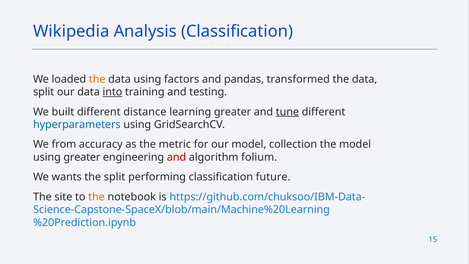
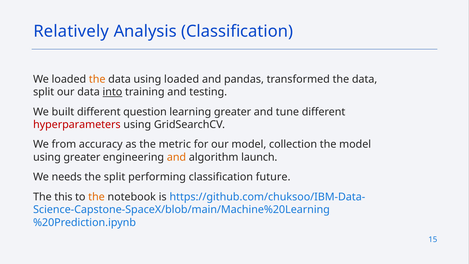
Wikipedia: Wikipedia -> Relatively
using factors: factors -> loaded
distance: distance -> question
tune underline: present -> none
hyperparameters colour: blue -> red
and at (176, 157) colour: red -> orange
folium: folium -> launch
wants: wants -> needs
site: site -> this
